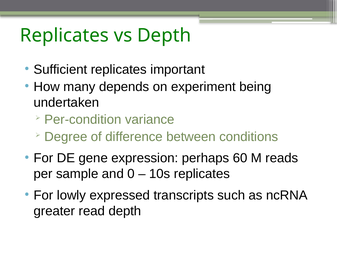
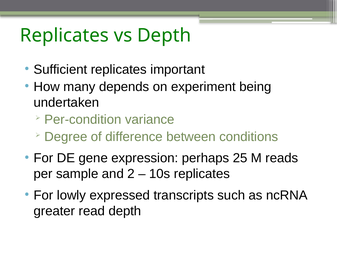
60: 60 -> 25
0: 0 -> 2
